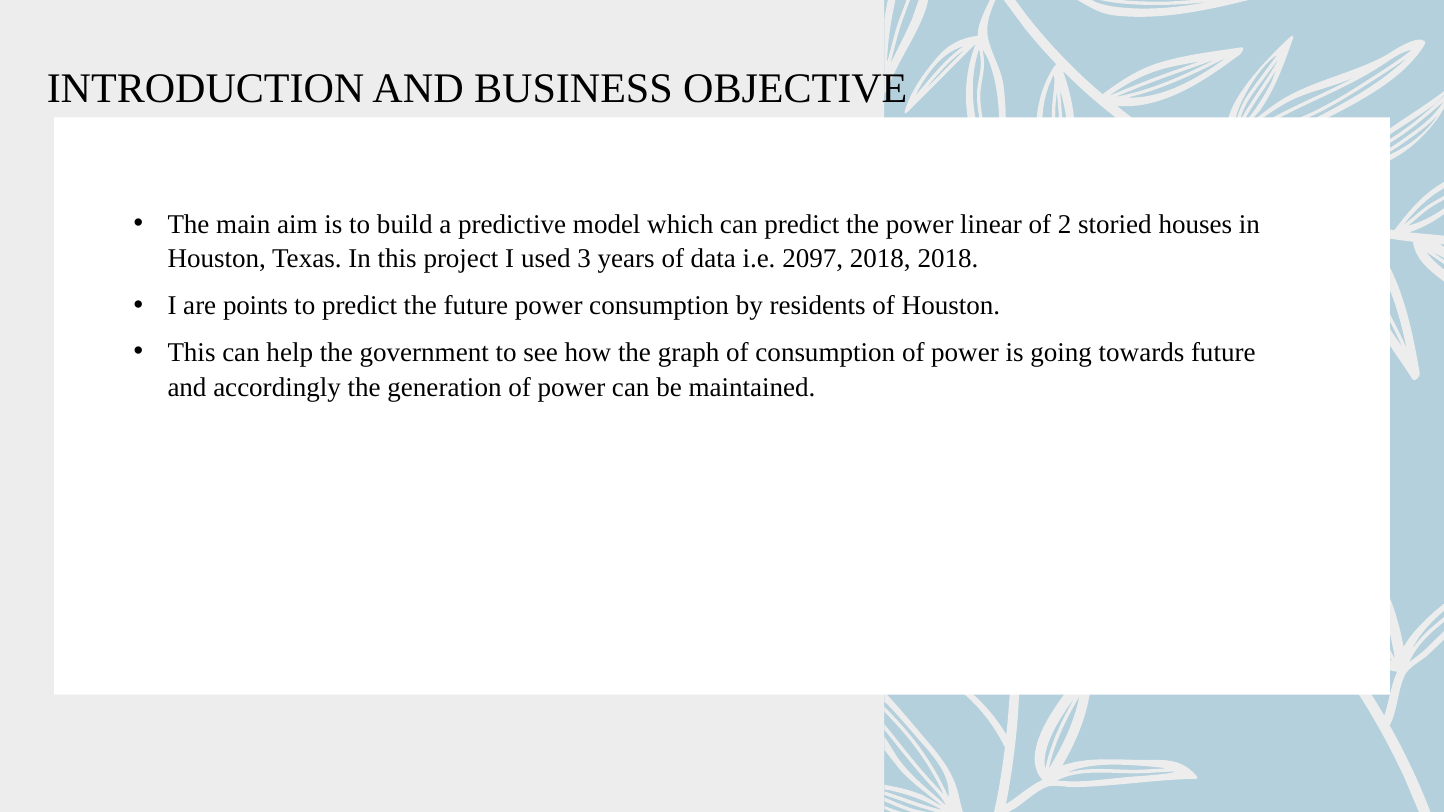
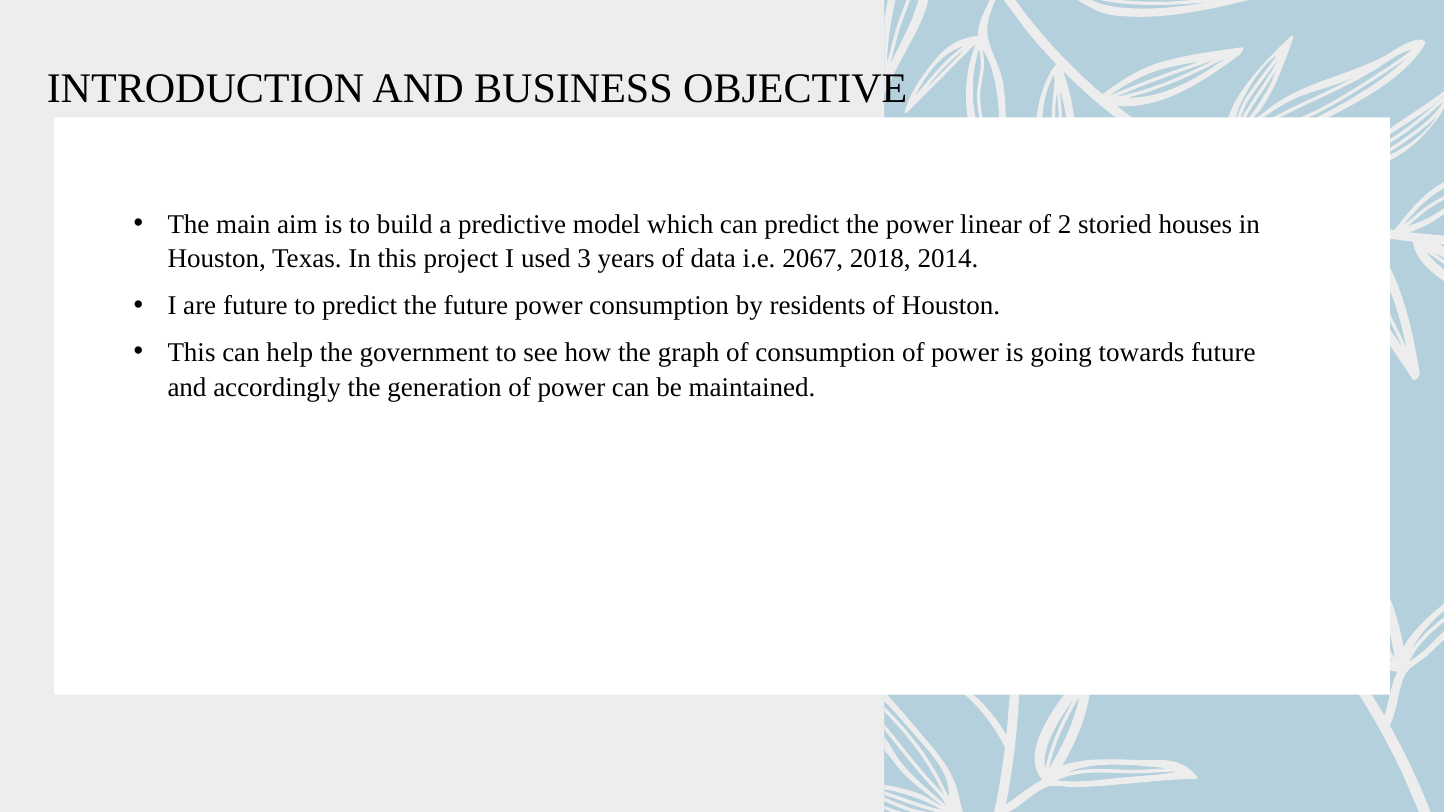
2097: 2097 -> 2067
2018 2018: 2018 -> 2014
are points: points -> future
